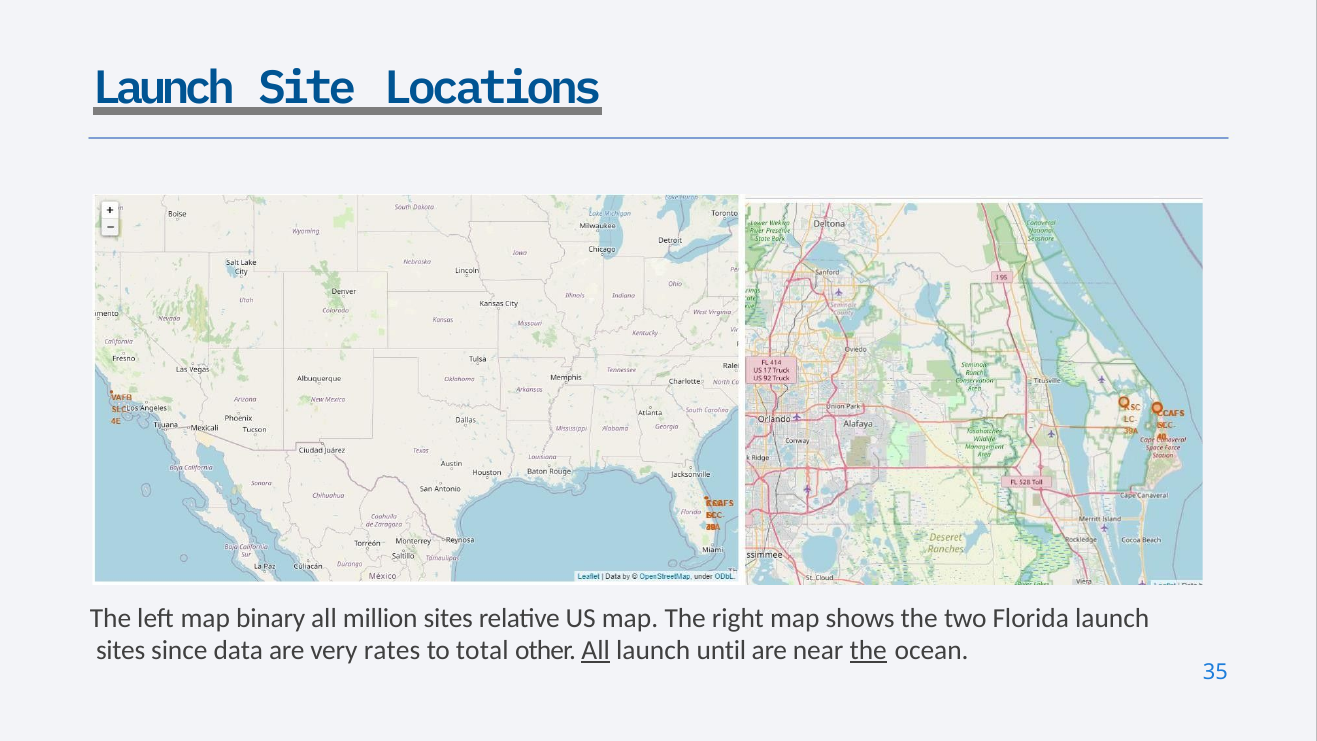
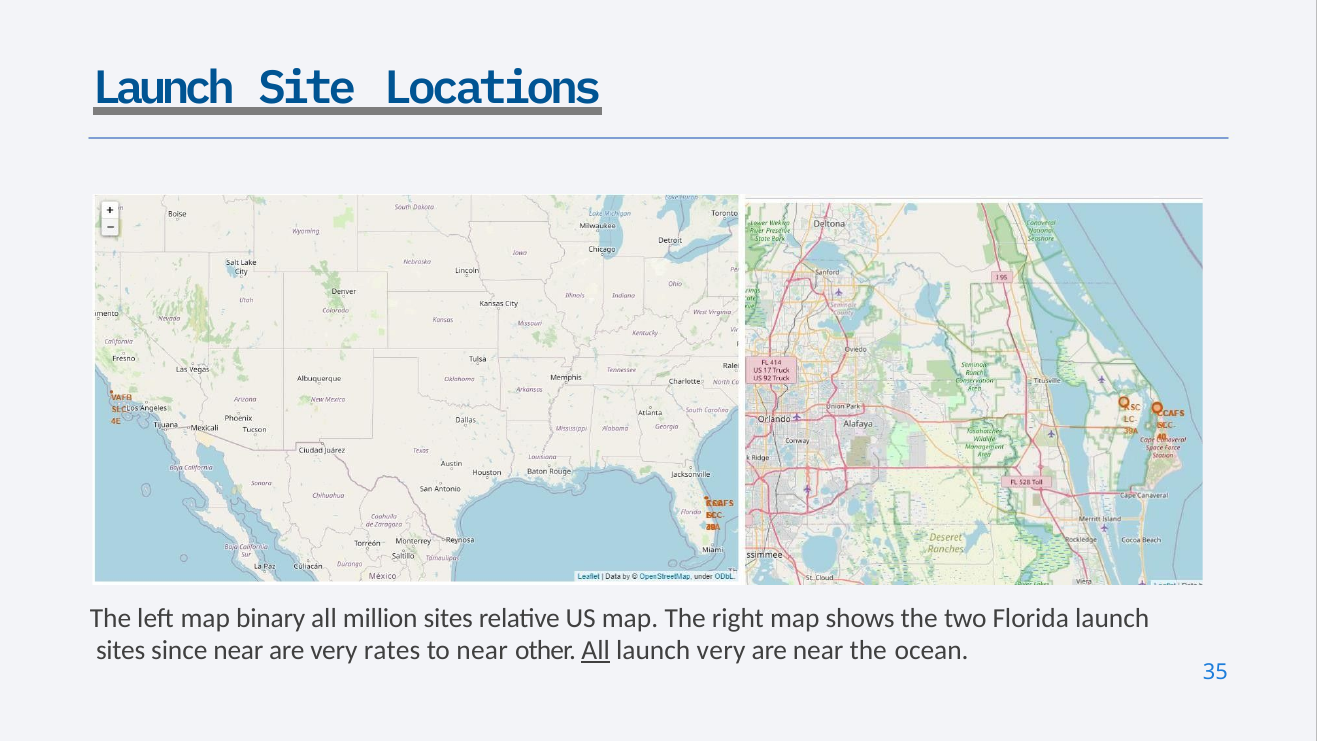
since data: data -> near
to total: total -> near
launch until: until -> very
the at (868, 650) underline: present -> none
